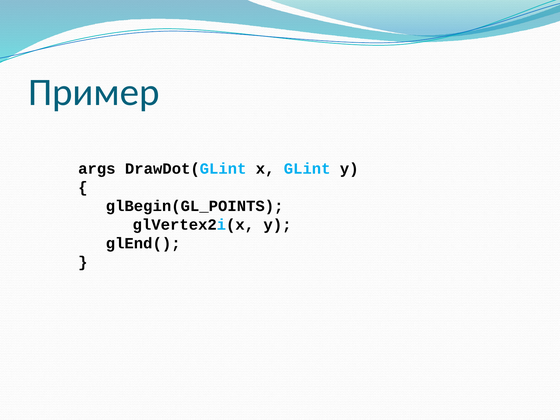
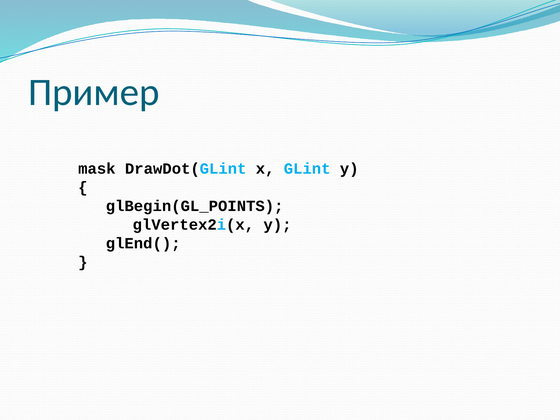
args: args -> mask
